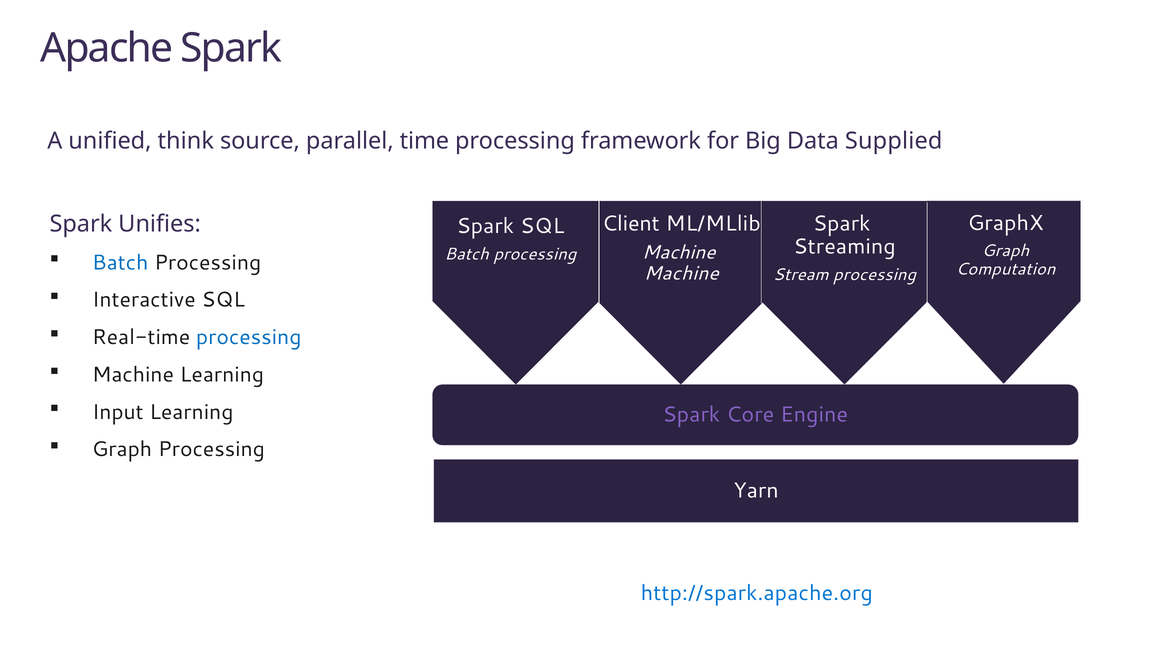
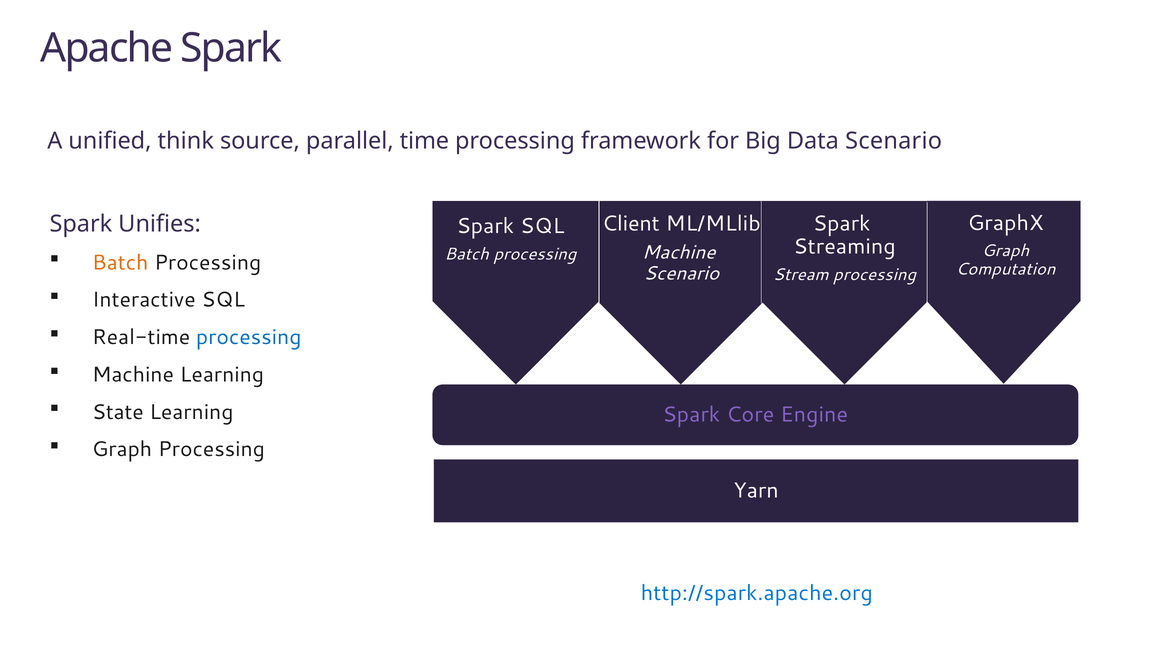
Data Supplied: Supplied -> Scenario
Batch at (120, 262) colour: blue -> orange
Machine at (681, 273): Machine -> Scenario
Input: Input -> State
